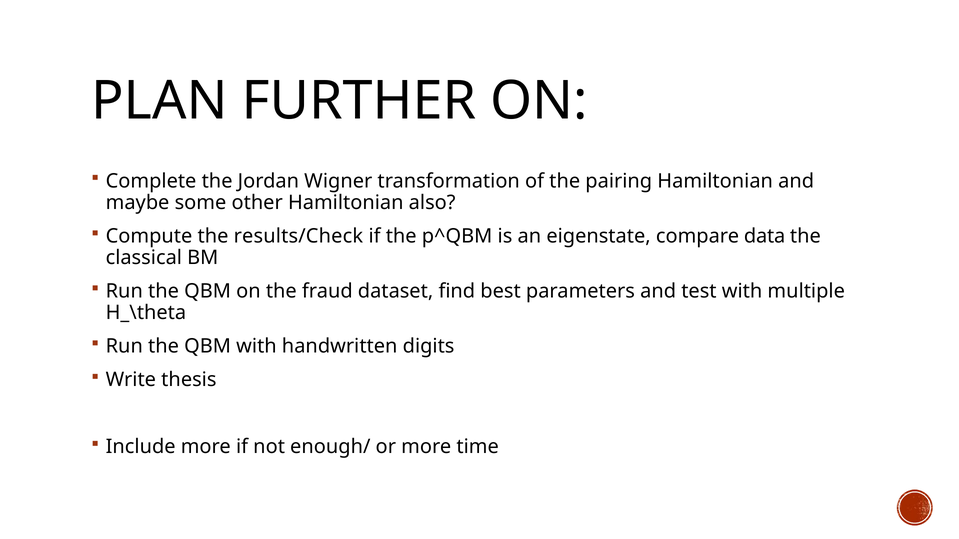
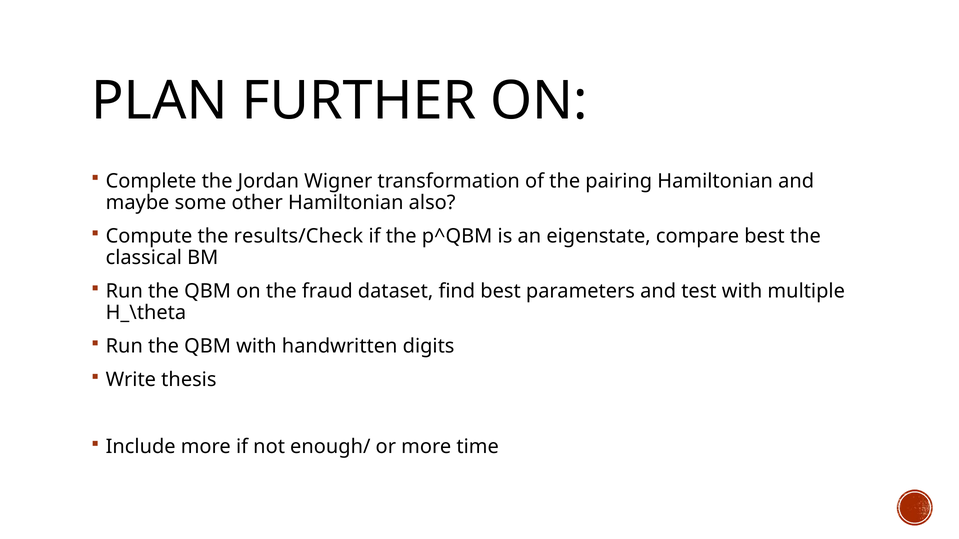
compare data: data -> best
